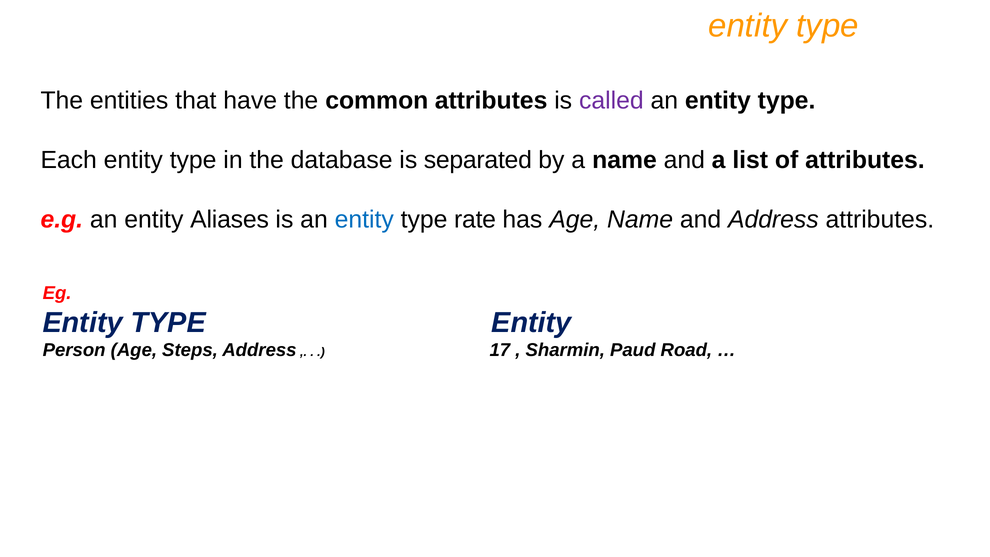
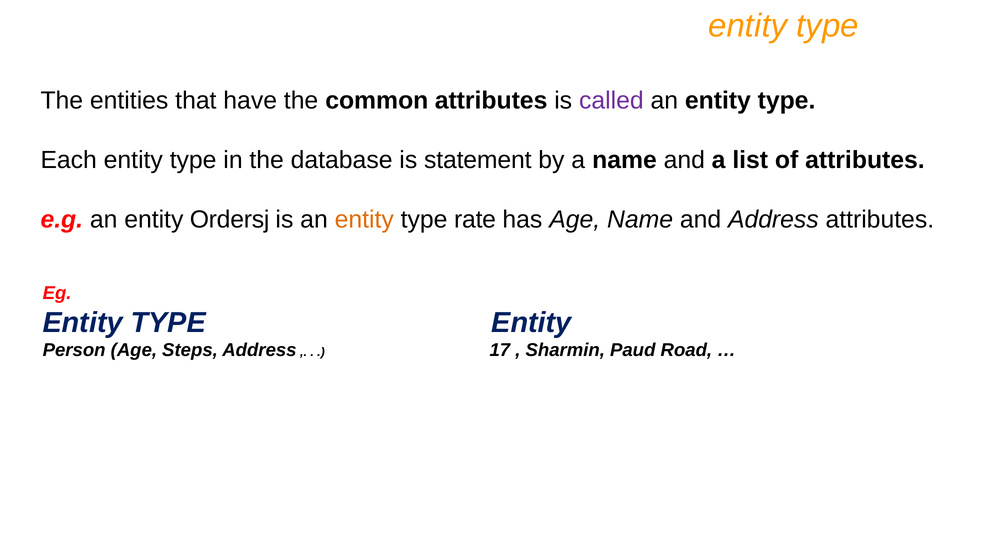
separated: separated -> statement
Aliases: Aliases -> Ordersj
entity at (364, 219) colour: blue -> orange
